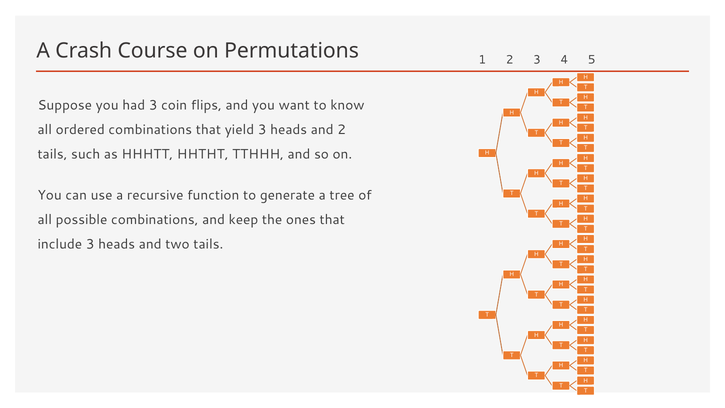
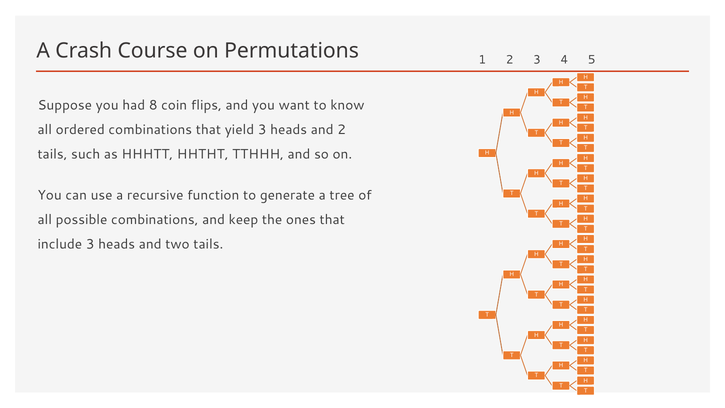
had 3: 3 -> 8
